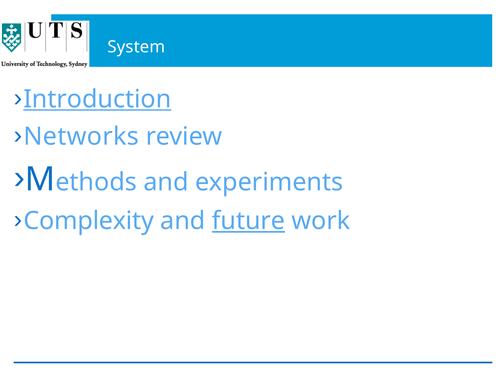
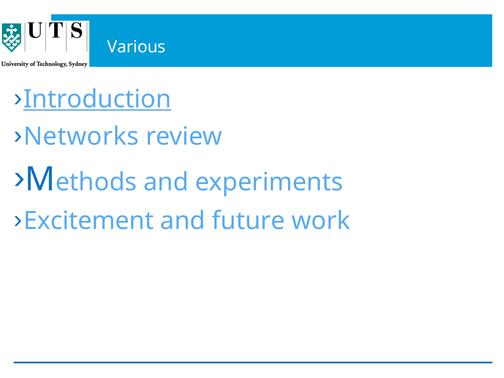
System: System -> Various
Complexity: Complexity -> Excitement
future underline: present -> none
